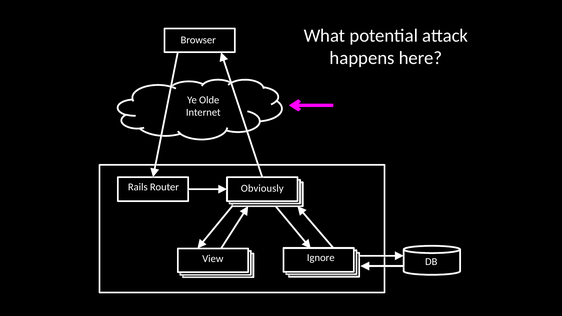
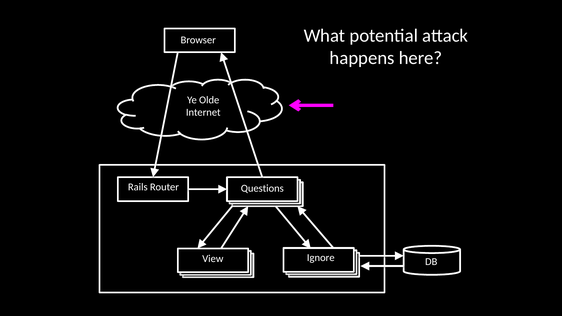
Obviously: Obviously -> Questions
